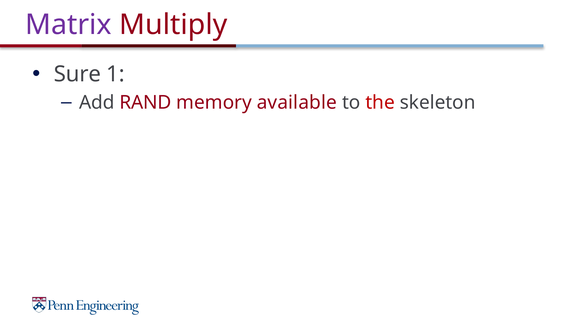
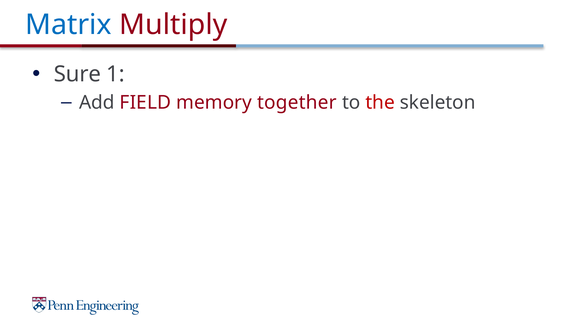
Matrix colour: purple -> blue
RAND: RAND -> FIELD
available: available -> together
